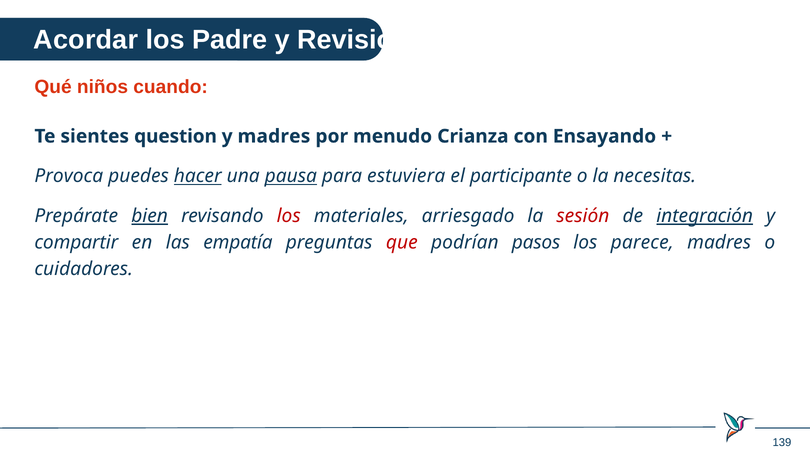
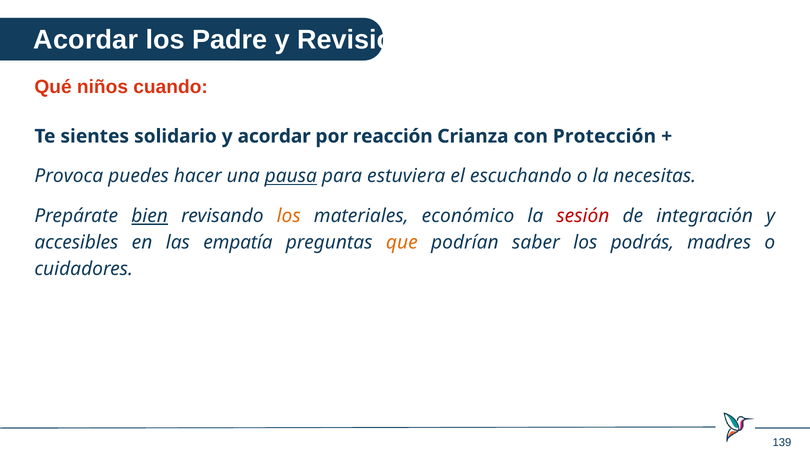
question: question -> solidario
y madres: madres -> acordar
menudo: menudo -> reacción
Ensayando: Ensayando -> Protección
hacer underline: present -> none
participante: participante -> escuchando
los at (289, 216) colour: red -> orange
arriesgado: arriesgado -> económico
integración underline: present -> none
compartir: compartir -> accesibles
que colour: red -> orange
pasos: pasos -> saber
parece: parece -> podrás
